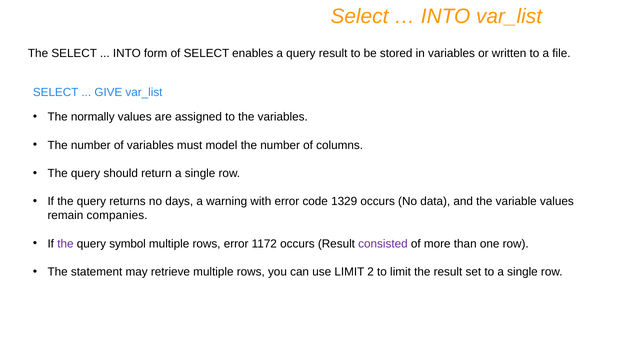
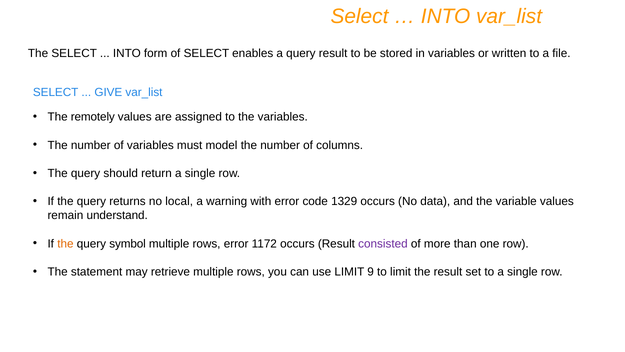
normally: normally -> remotely
days: days -> local
companies: companies -> understand
the at (65, 243) colour: purple -> orange
2: 2 -> 9
